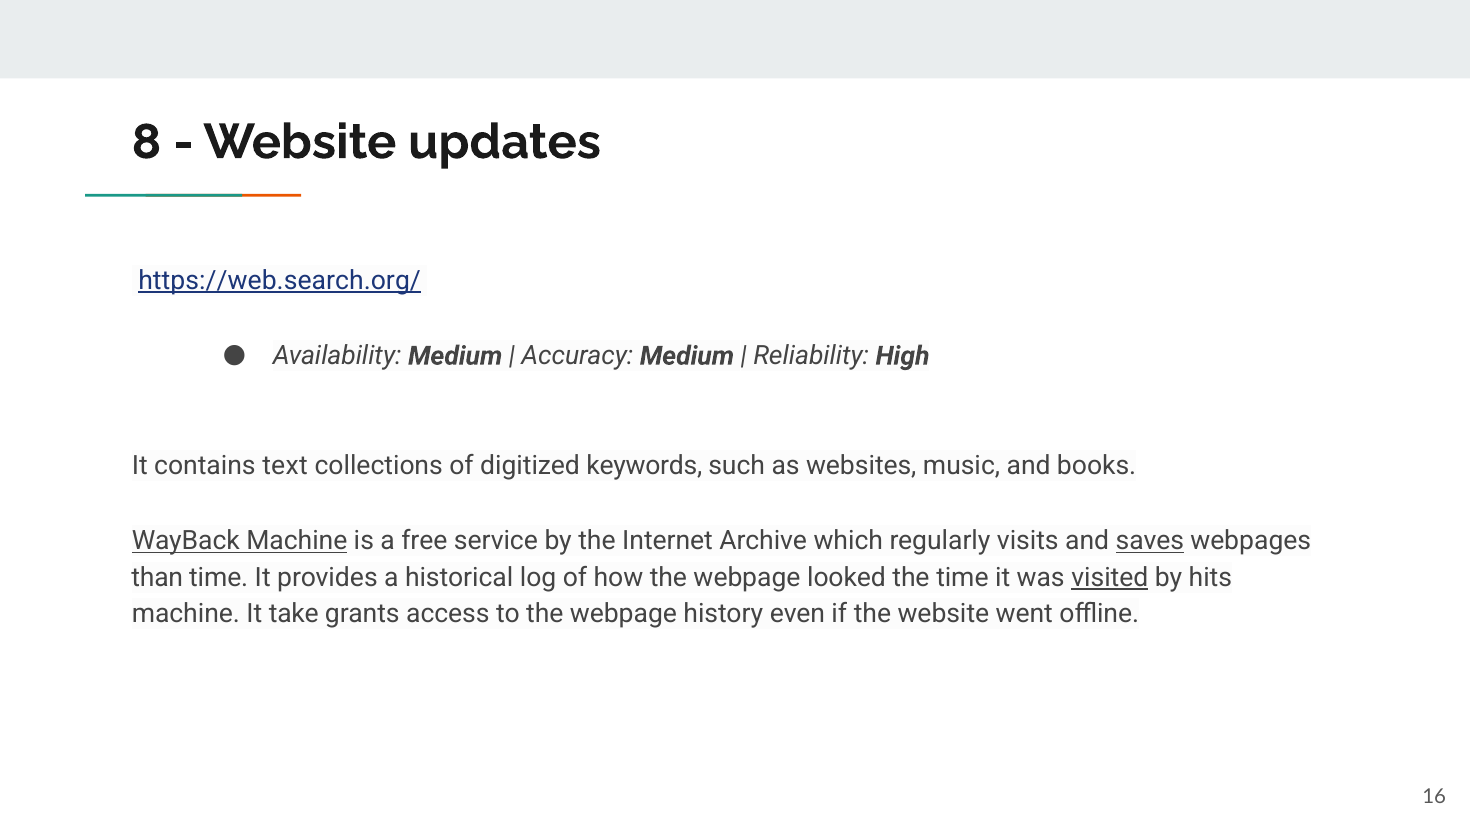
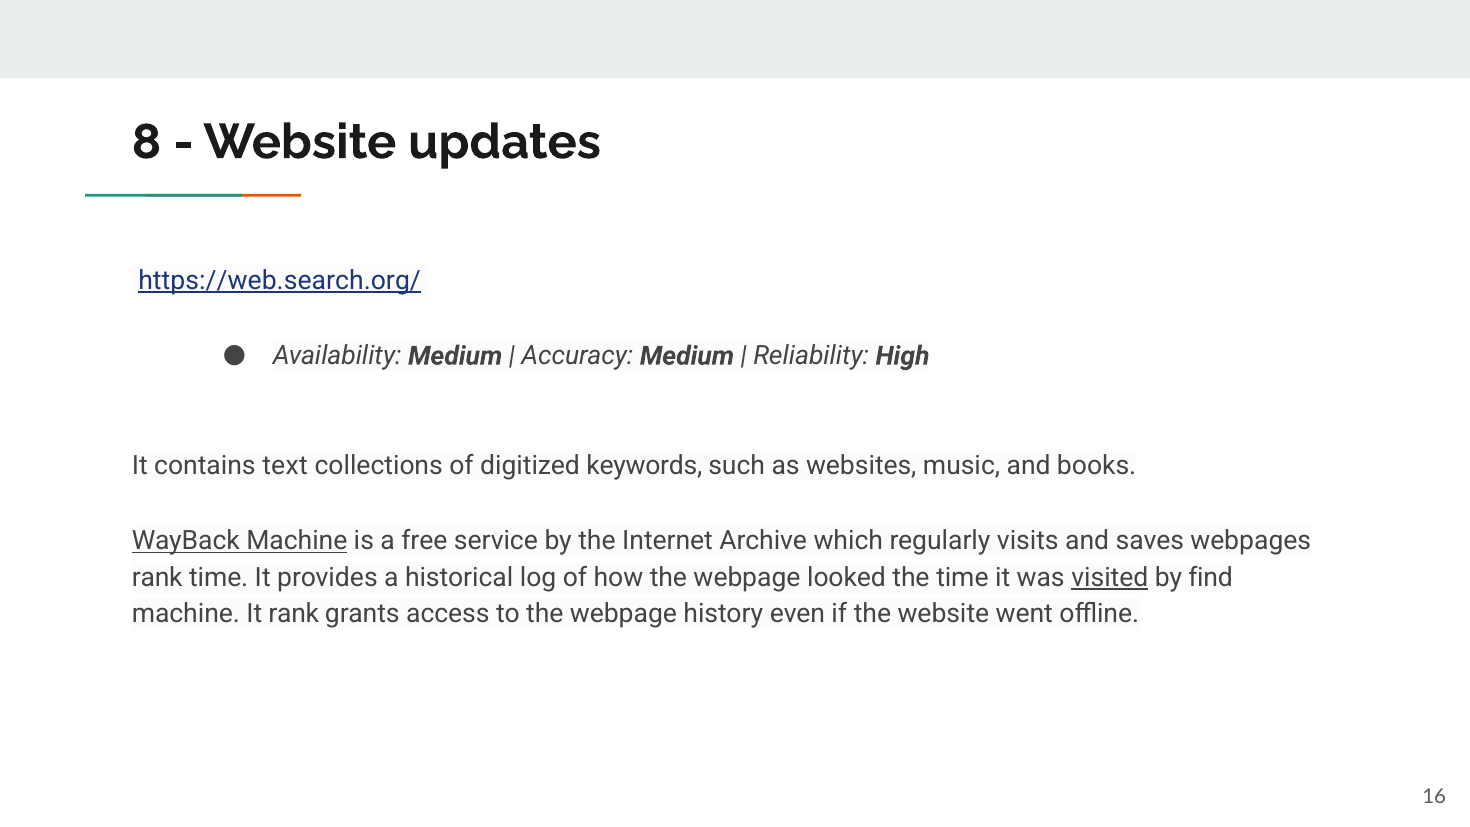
saves underline: present -> none
than at (157, 577): than -> rank
hits: hits -> find
It take: take -> rank
